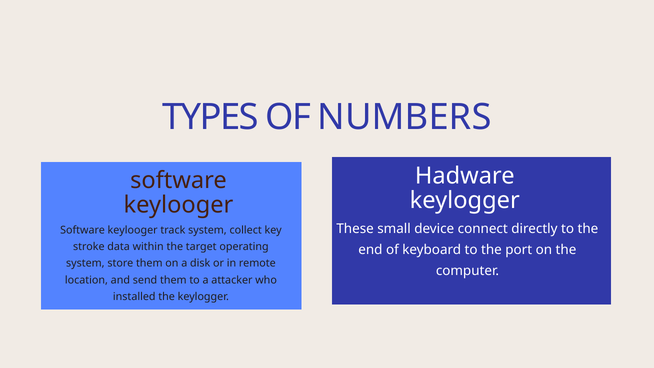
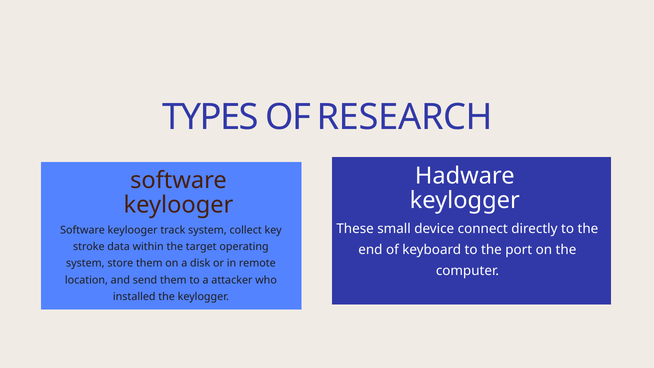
NUMBERS: NUMBERS -> RESEARCH
